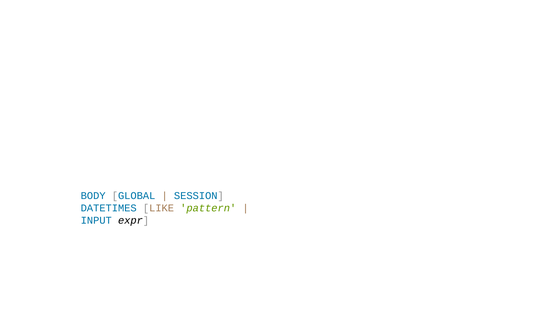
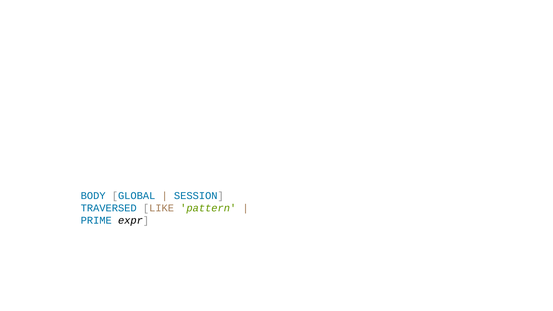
DATETIMES: DATETIMES -> TRAVERSED
INPUT: INPUT -> PRIME
